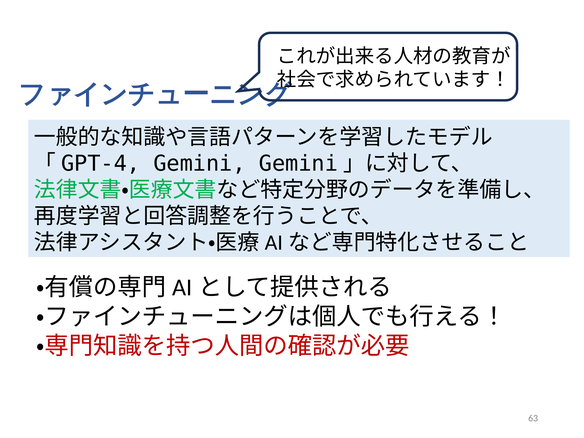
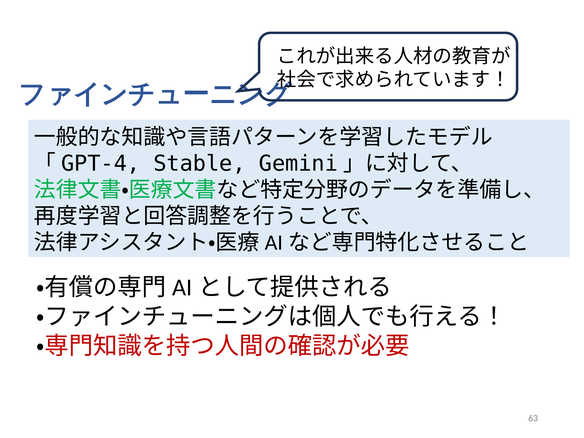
Gemini: Gemini -> Stable
